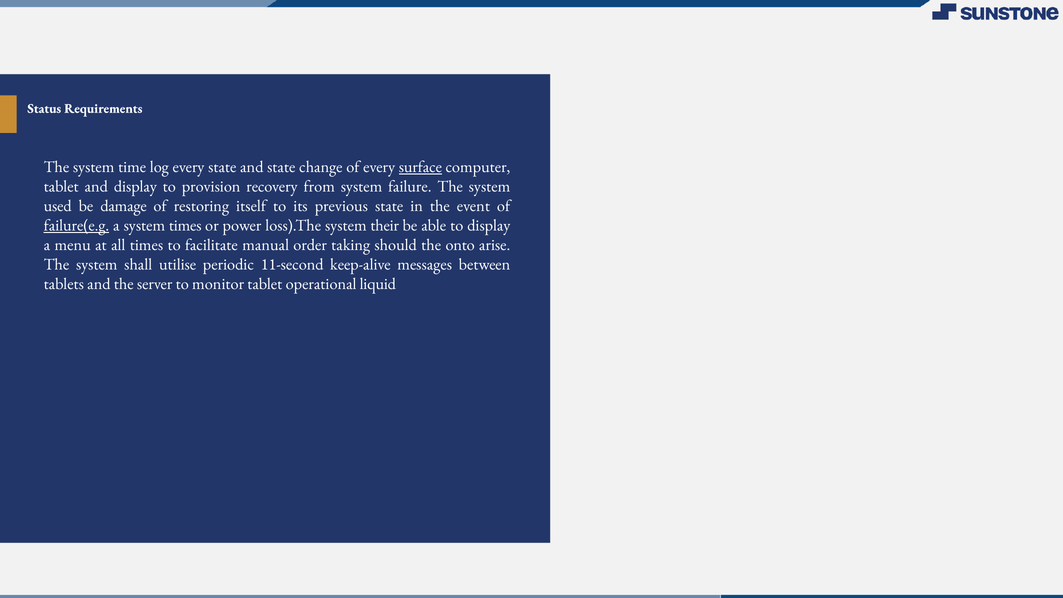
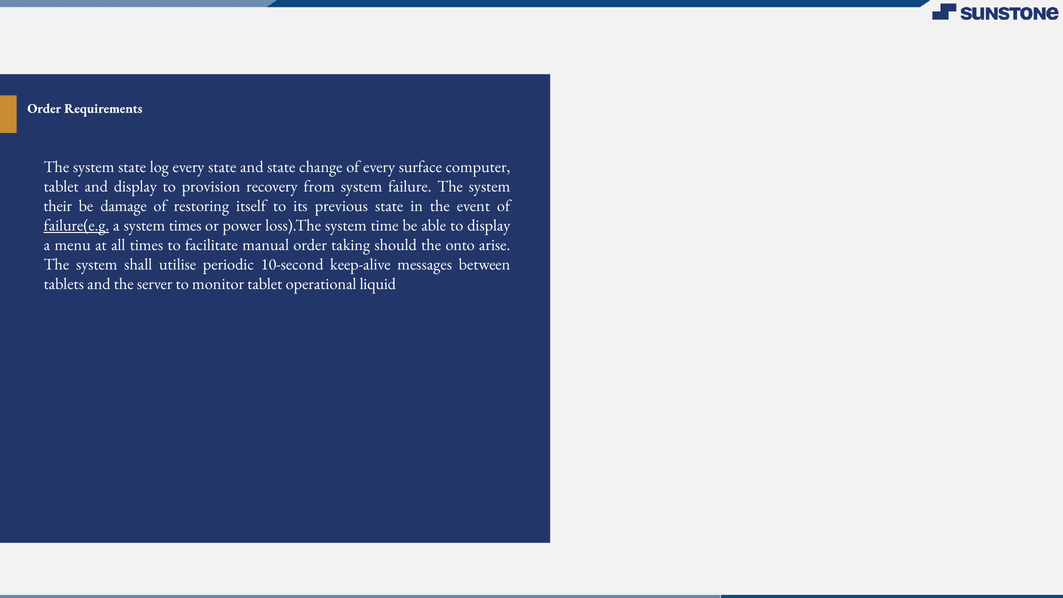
Status at (44, 108): Status -> Order
system time: time -> state
surface underline: present -> none
used: used -> their
their: their -> time
11-second: 11-second -> 10-second
